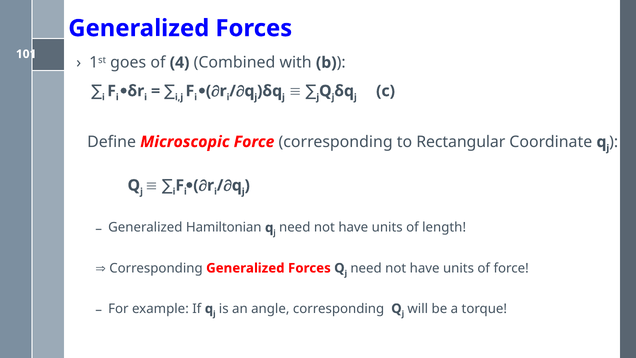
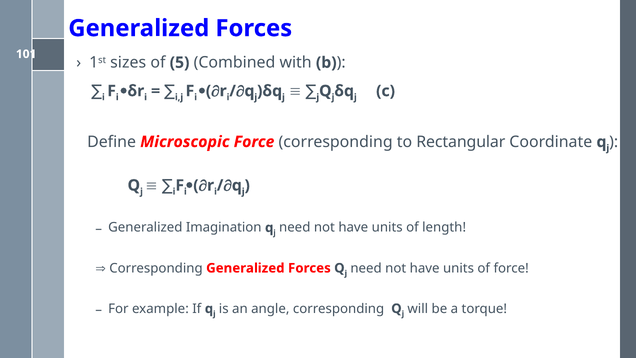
goes: goes -> sizes
4: 4 -> 5
Hamiltonian: Hamiltonian -> Imagination
